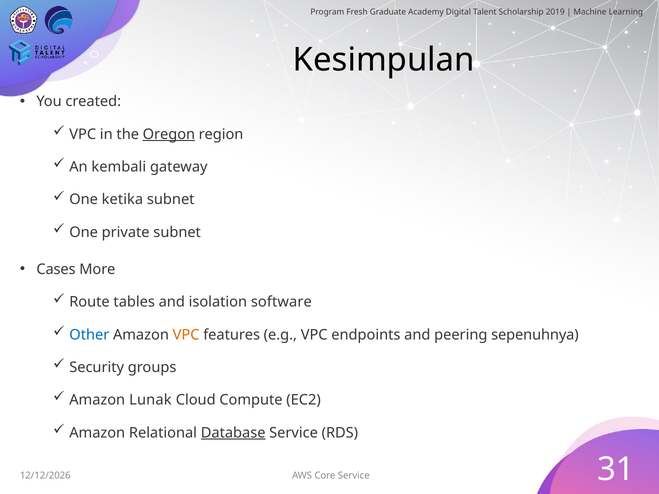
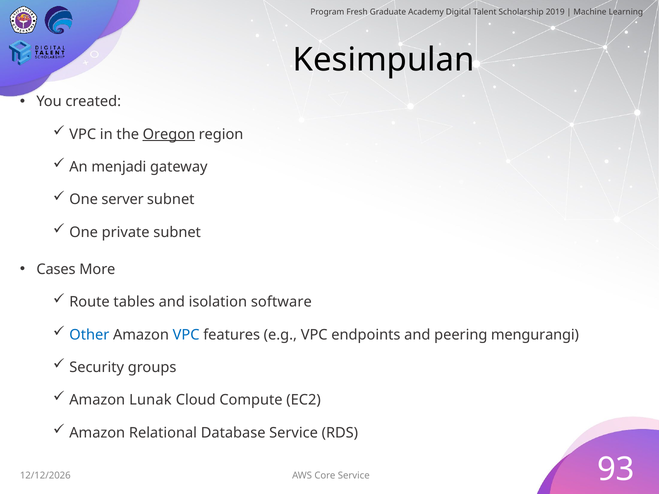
kembali: kembali -> menjadi
ketika: ketika -> server
VPC at (186, 335) colour: orange -> blue
sepenuhnya: sepenuhnya -> mengurangi
Database underline: present -> none
31: 31 -> 93
